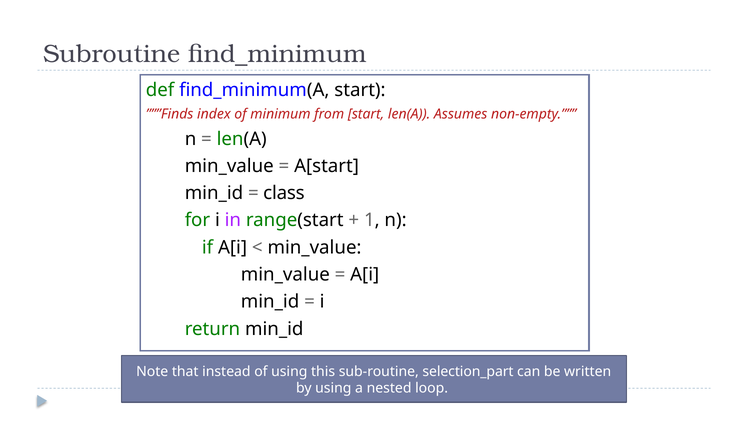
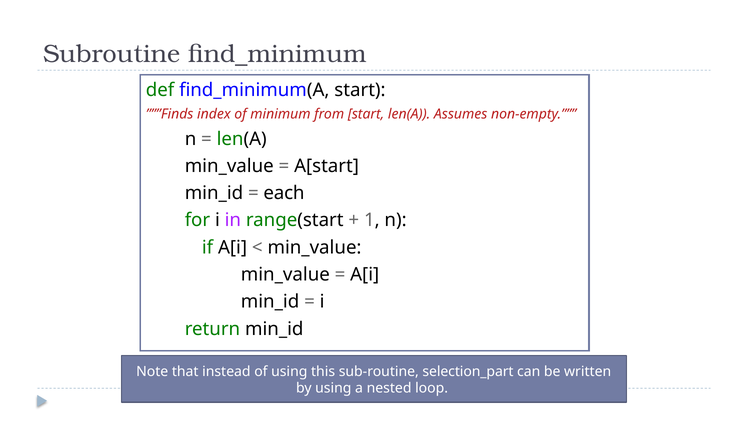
class: class -> each
